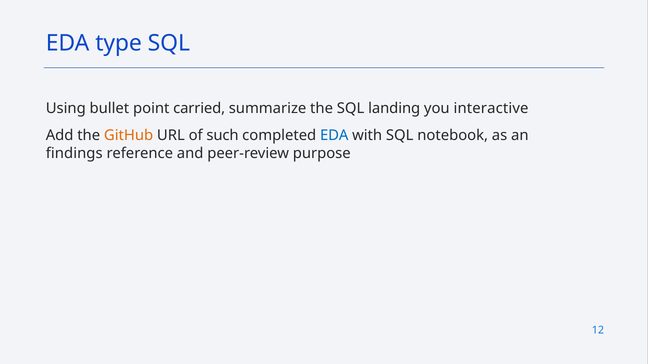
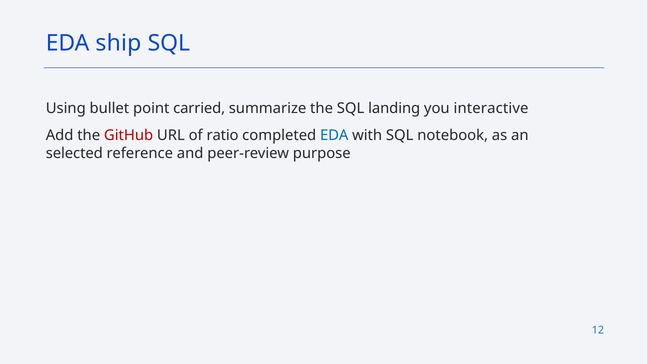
type: type -> ship
GitHub colour: orange -> red
such: such -> ratio
findings: findings -> selected
